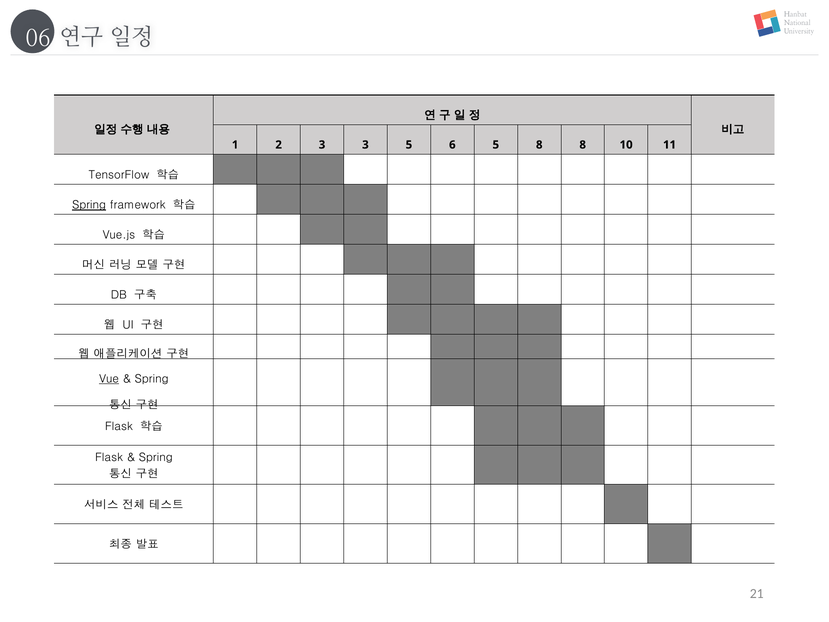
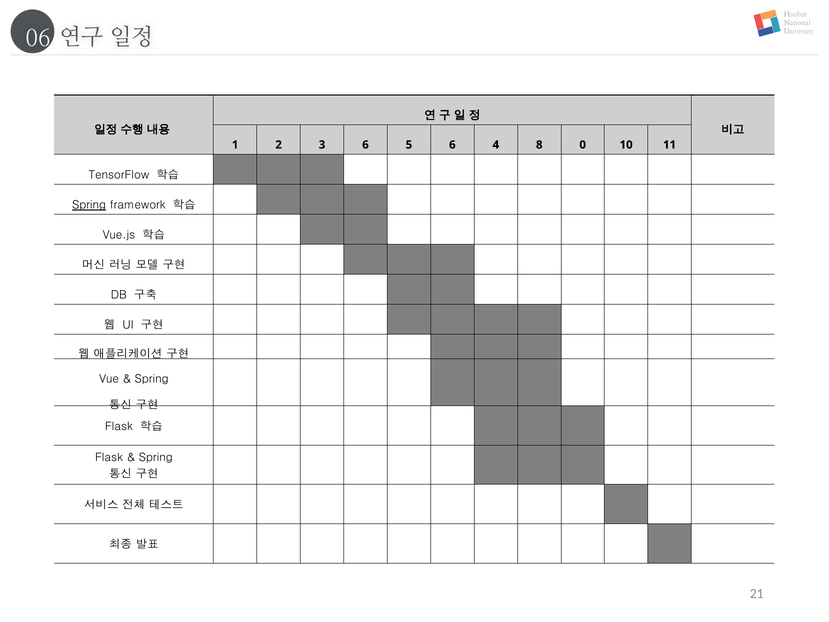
3 3: 3 -> 6
6 5: 5 -> 4
8 8: 8 -> 0
Vue underline: present -> none
